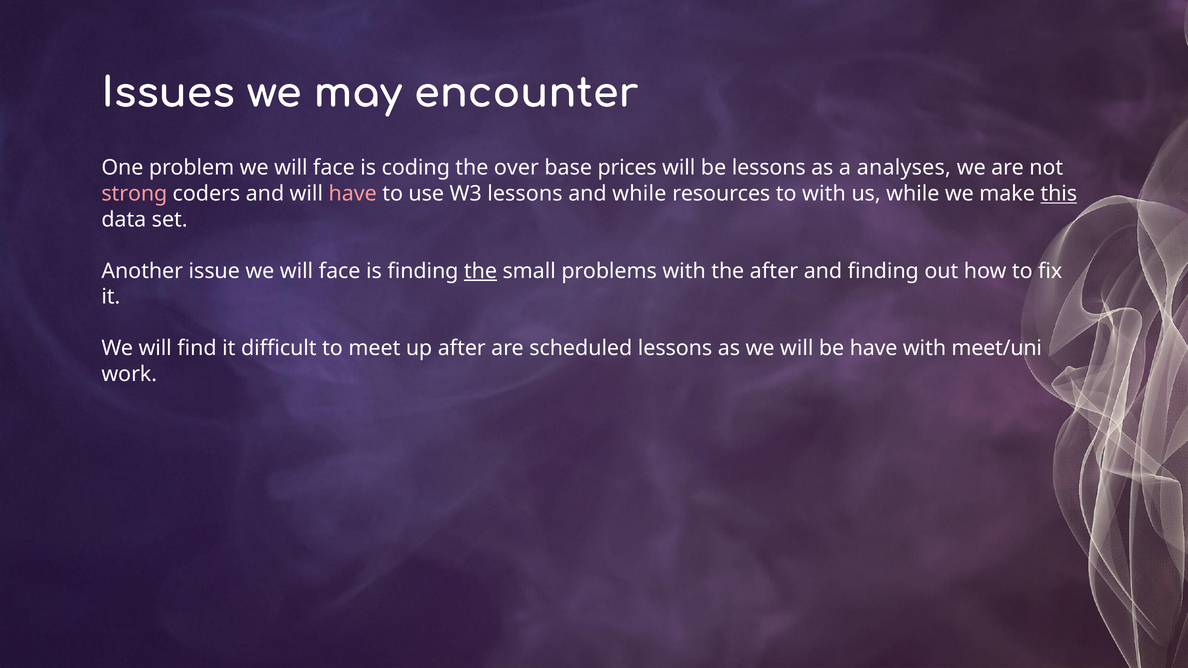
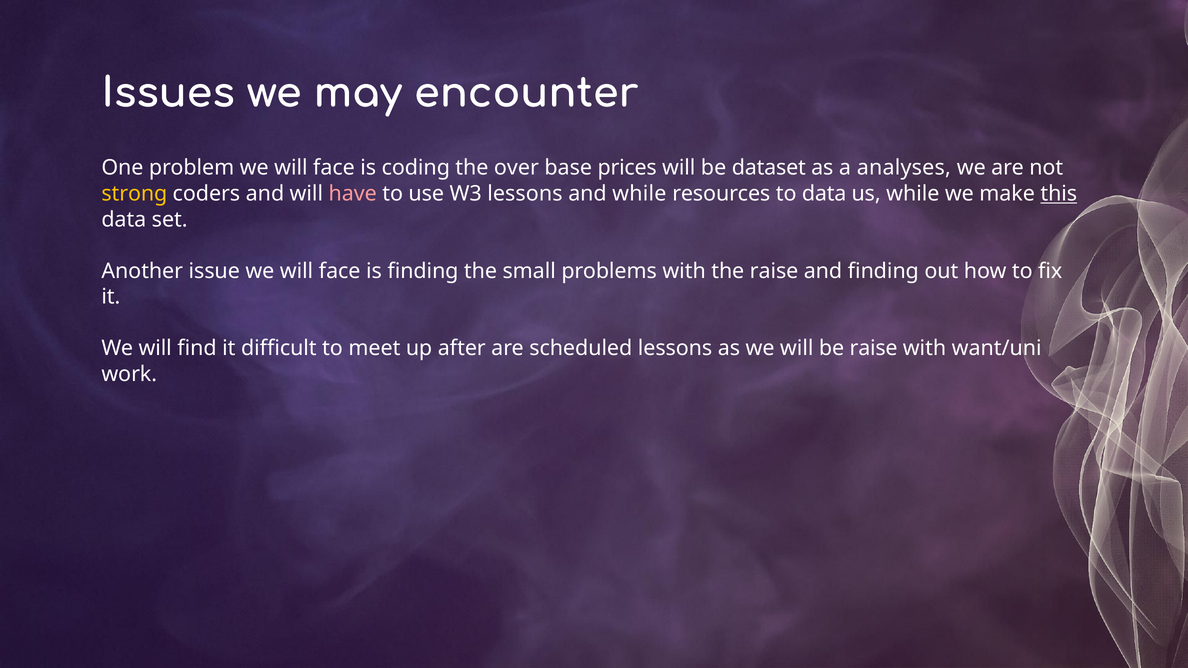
be lessons: lessons -> dataset
strong colour: pink -> yellow
to with: with -> data
the at (481, 271) underline: present -> none
the after: after -> raise
be have: have -> raise
meet/uni: meet/uni -> want/uni
